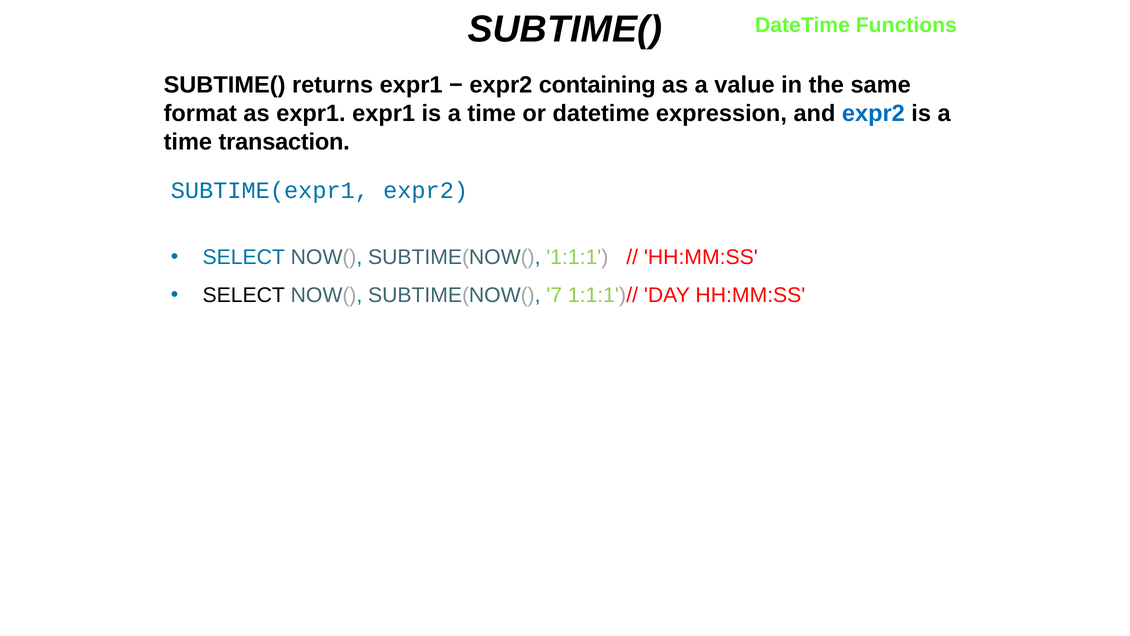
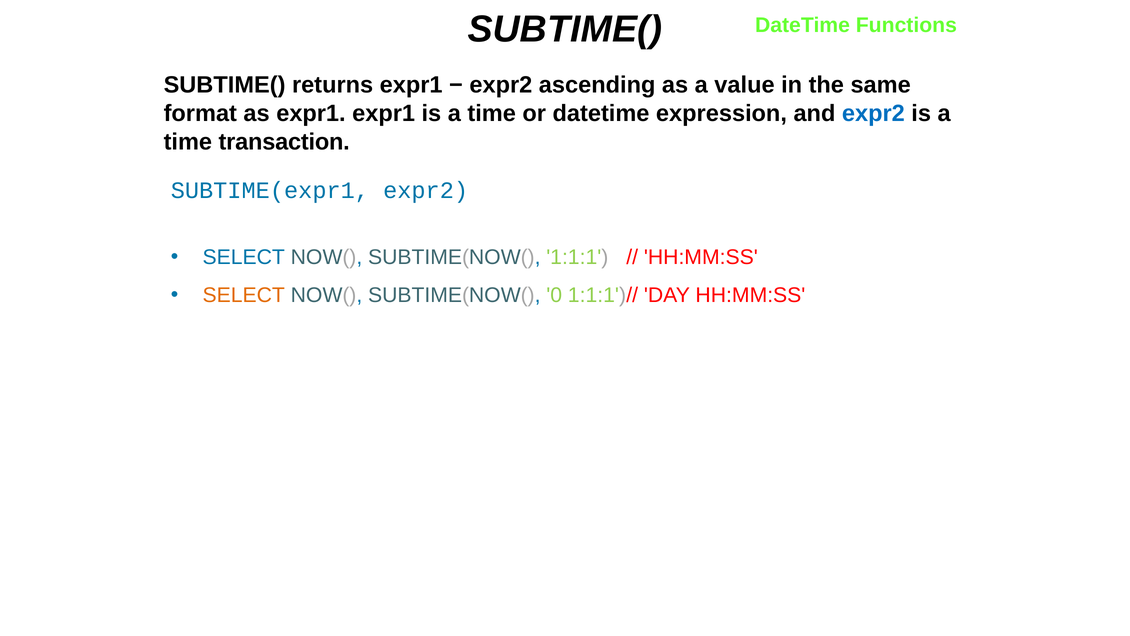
containing: containing -> ascending
SELECT at (244, 295) colour: black -> orange
7: 7 -> 0
